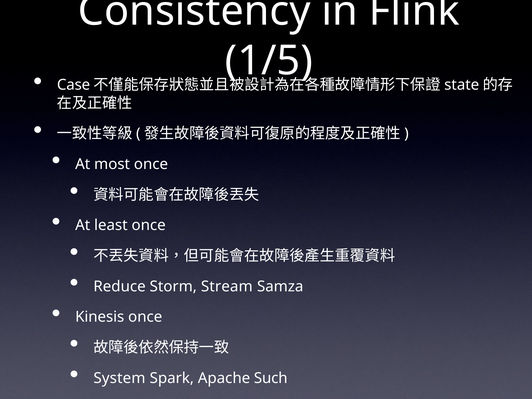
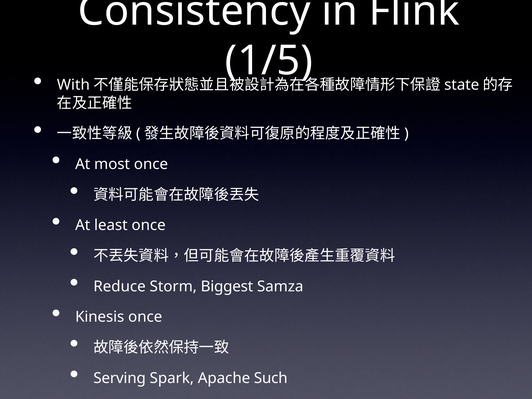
Case: Case -> With
Stream: Stream -> Biggest
System: System -> Serving
